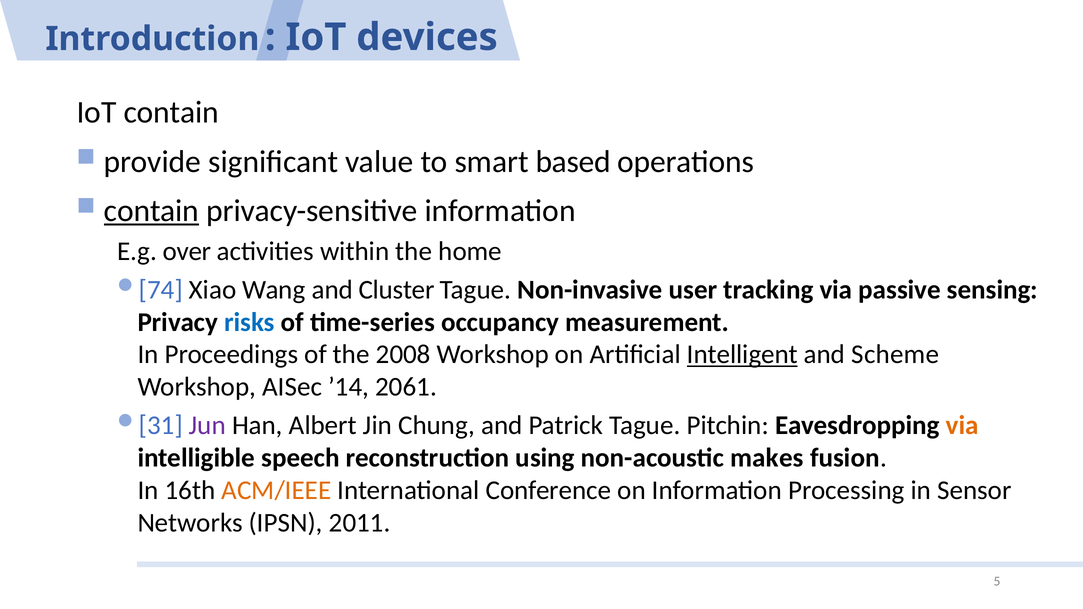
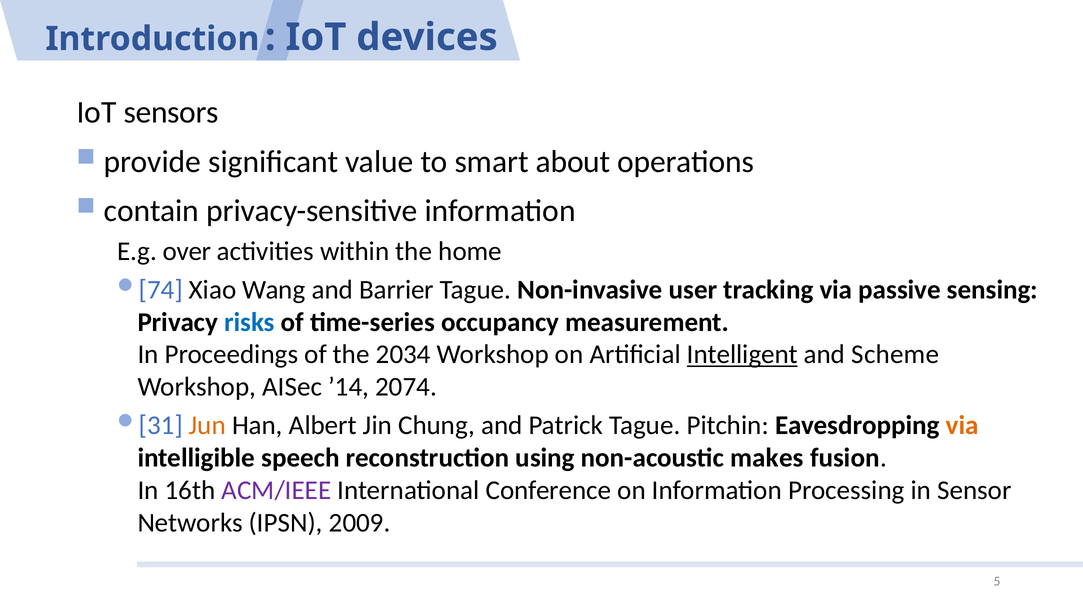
IoT contain: contain -> sensors
based: based -> about
contain at (151, 211) underline: present -> none
Cluster: Cluster -> Barrier
2008: 2008 -> 2034
2061: 2061 -> 2074
Jun colour: purple -> orange
ACM/IEEE colour: orange -> purple
2011: 2011 -> 2009
